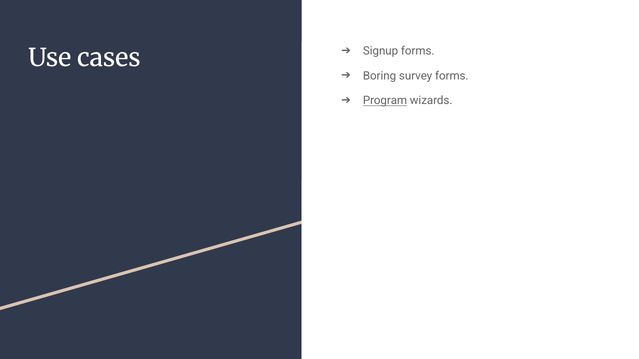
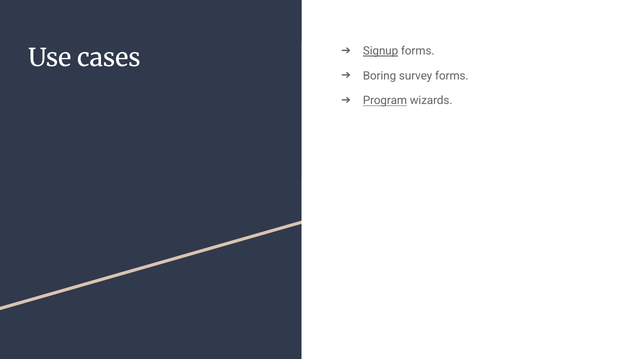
Signup underline: none -> present
